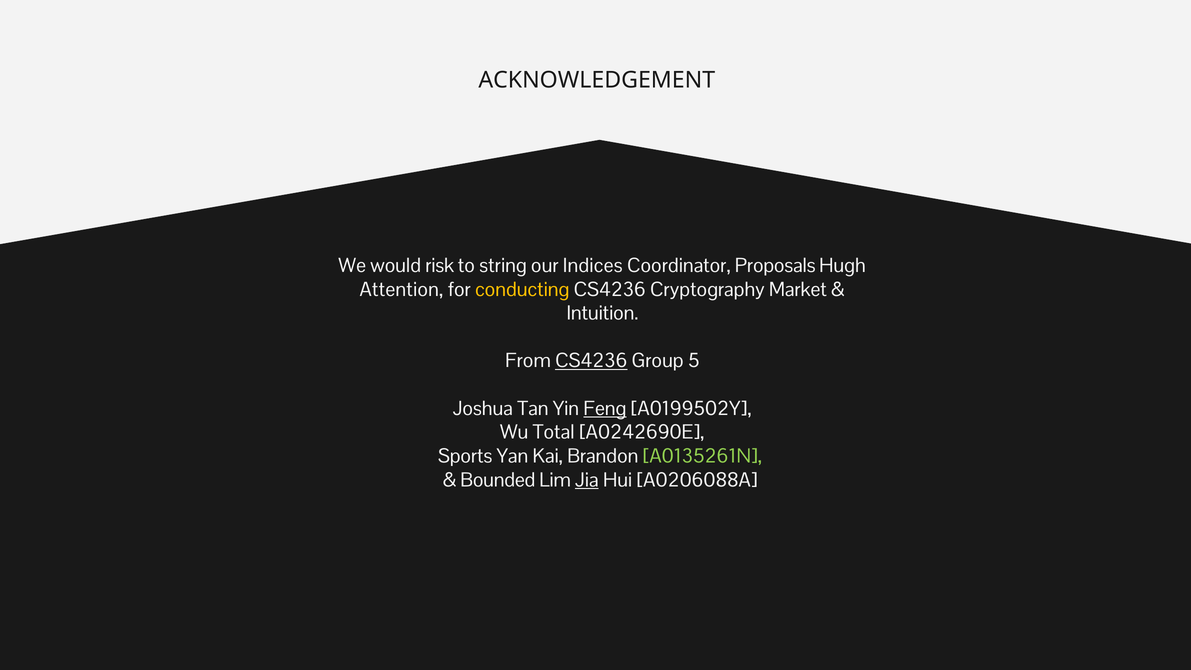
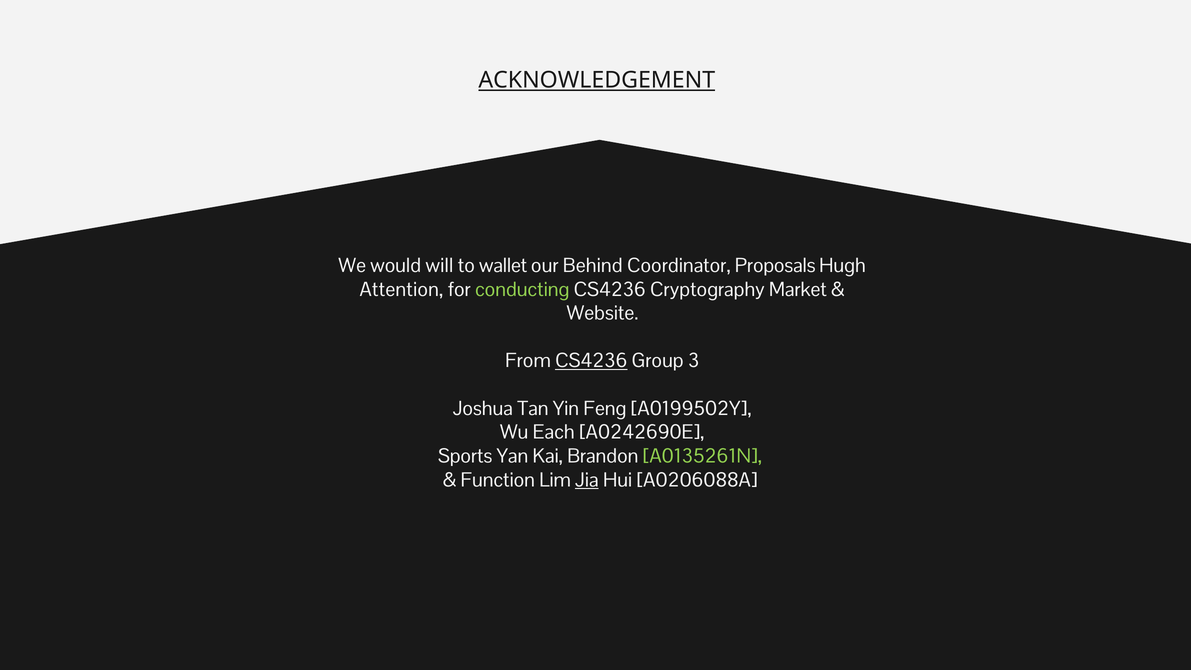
ACKNOWLEDGEMENT underline: none -> present
risk: risk -> will
string: string -> wallet
Indices: Indices -> Behind
conducting colour: yellow -> light green
Intuition: Intuition -> Website
5: 5 -> 3
Feng underline: present -> none
Total: Total -> Each
Bounded: Bounded -> Function
